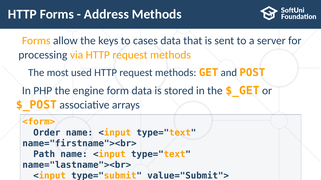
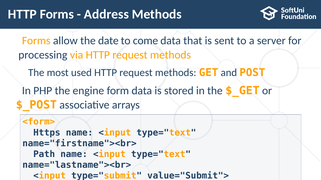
keys: keys -> date
cases: cases -> come
Order: Order -> Https
